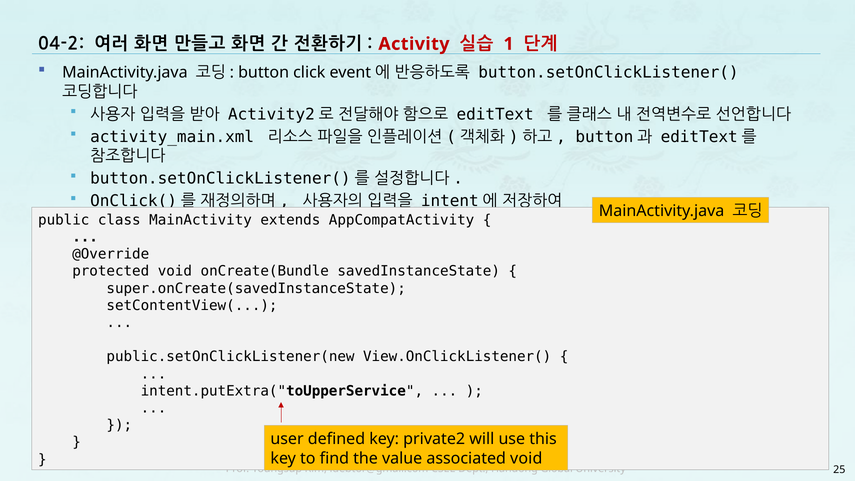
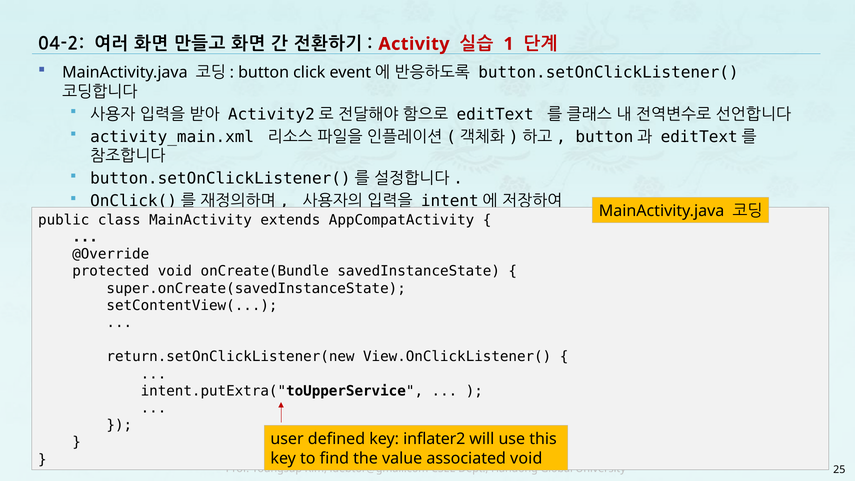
public.setOnClickListener(new: public.setOnClickListener(new -> return.setOnClickListener(new
private2: private2 -> inflater2
